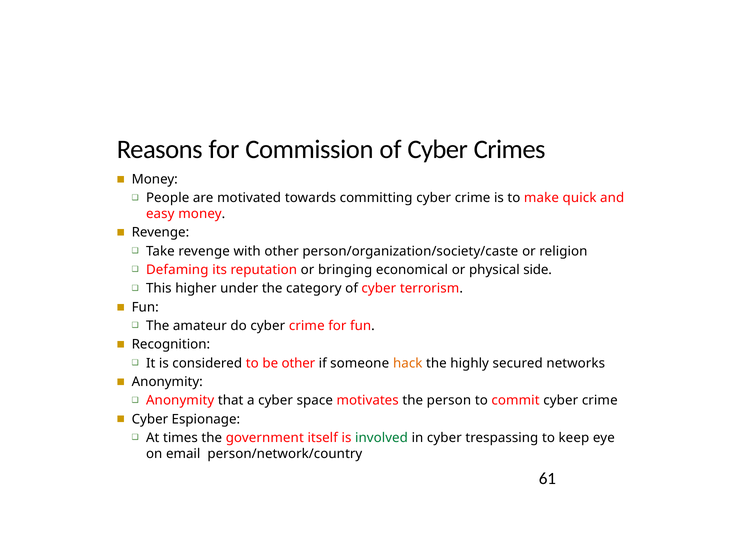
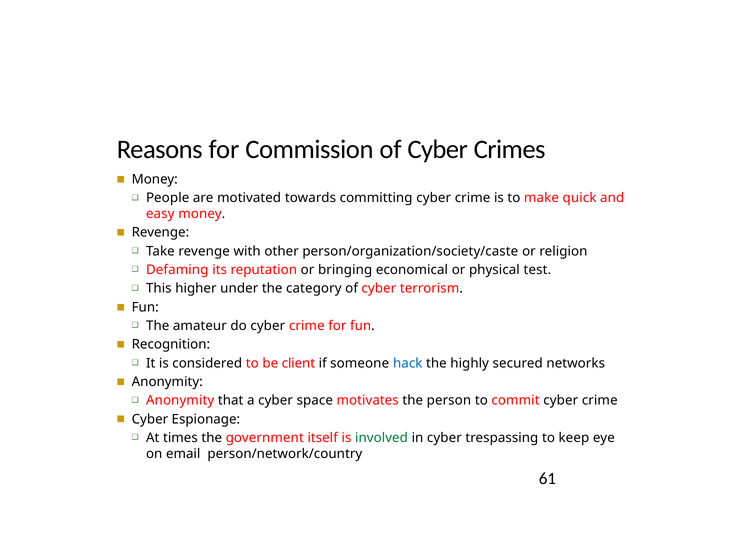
side: side -> test
be other: other -> client
hack colour: orange -> blue
